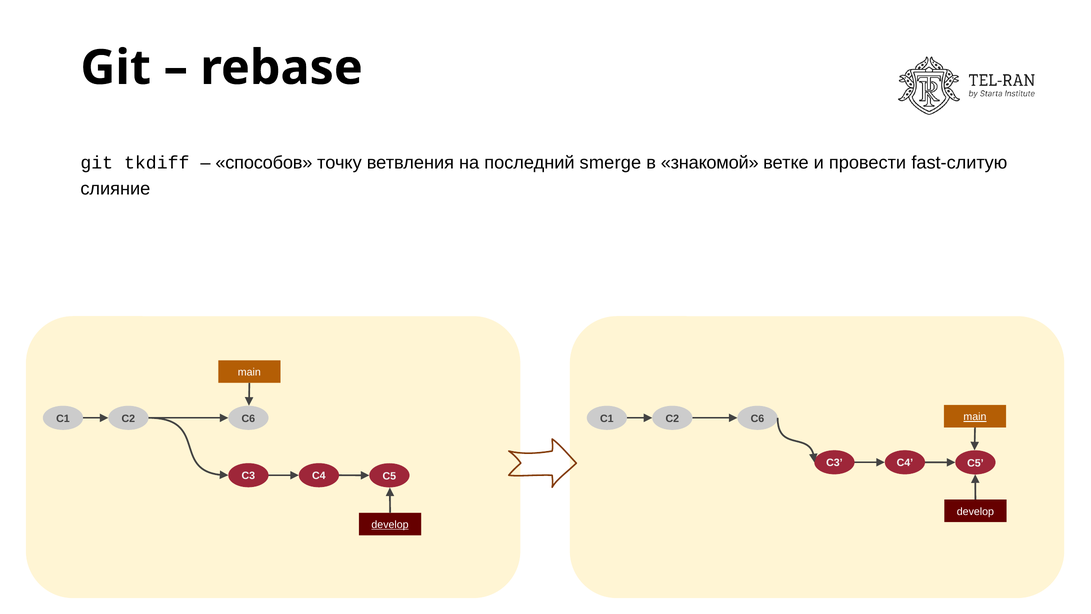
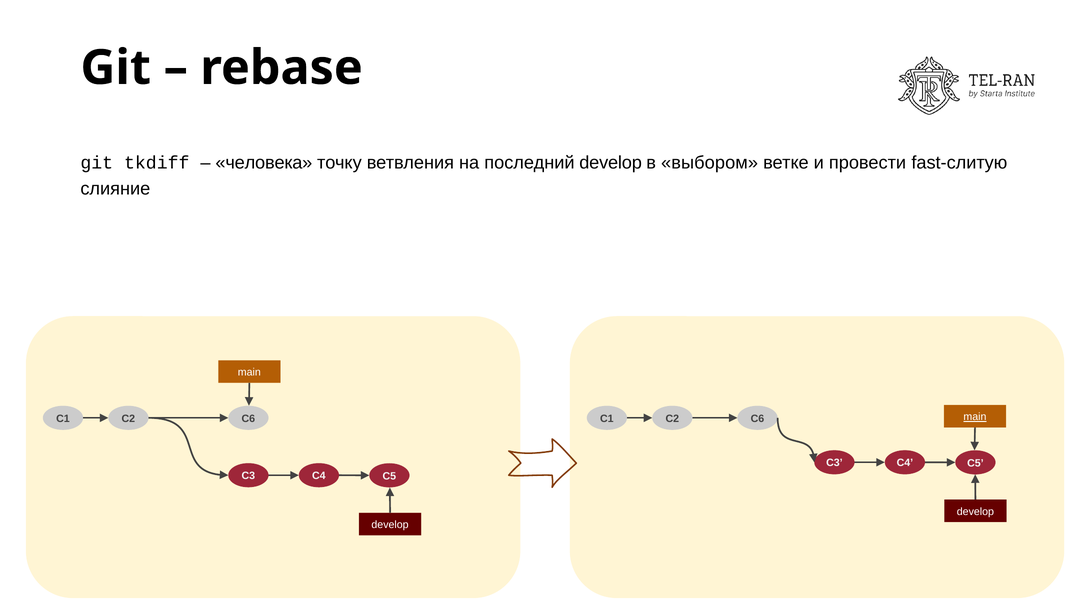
способов: способов -> человека
последний smerge: smerge -> develop
знакомой: знакомой -> выбором
develop at (390, 525) underline: present -> none
